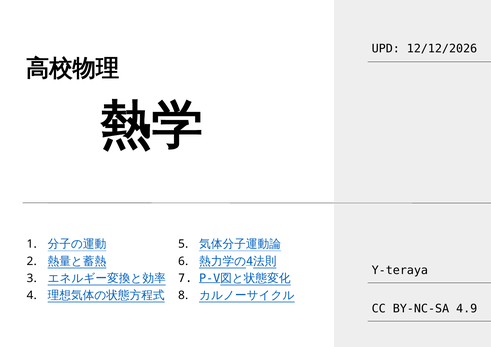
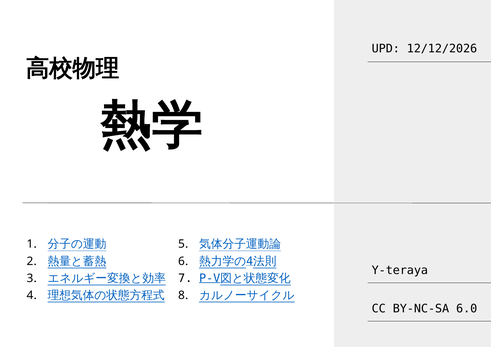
4.9: 4.9 -> 6.0
